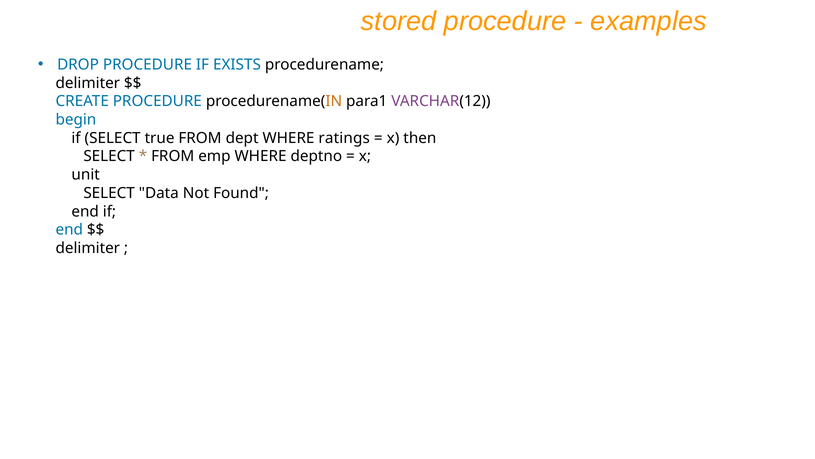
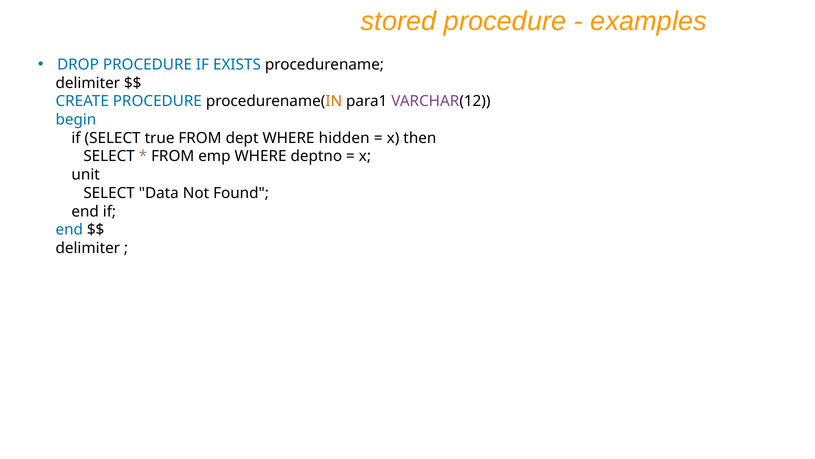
ratings: ratings -> hidden
